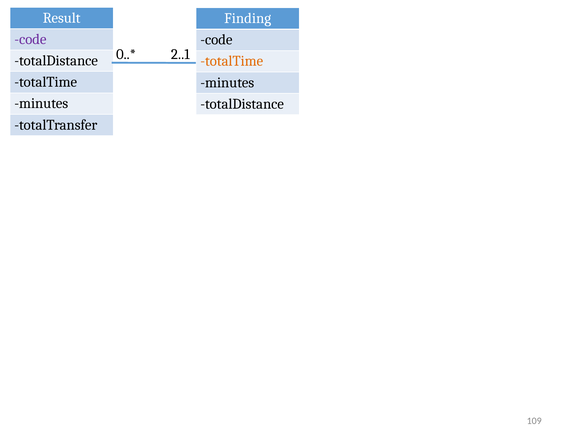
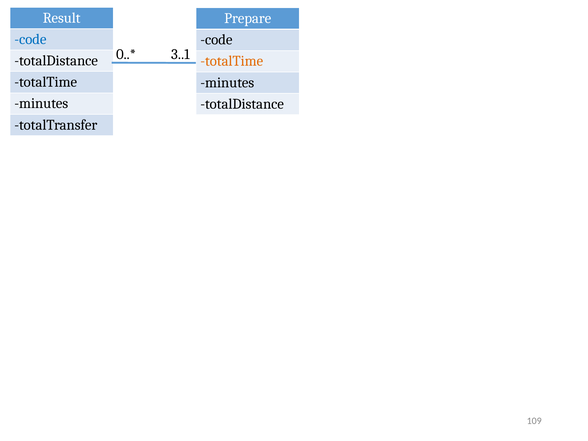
Finding: Finding -> Prepare
code at (30, 39) colour: purple -> blue
2..1: 2..1 -> 3..1
